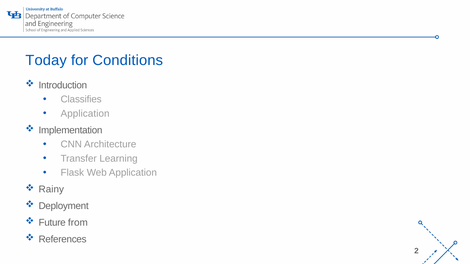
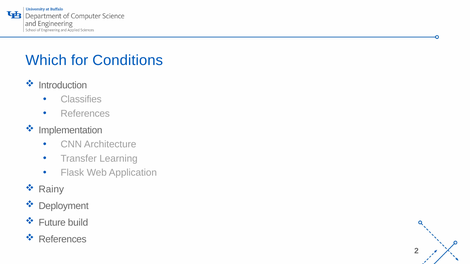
Today: Today -> Which
Application at (85, 114): Application -> References
from: from -> build
